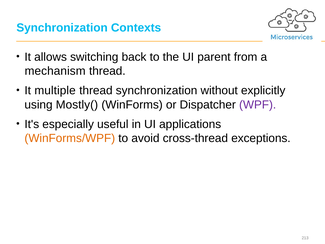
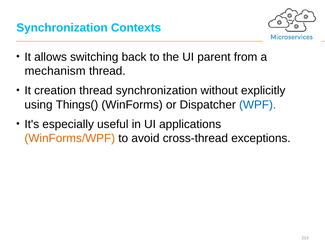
multiple: multiple -> creation
Mostly(: Mostly( -> Things(
WPF colour: purple -> blue
